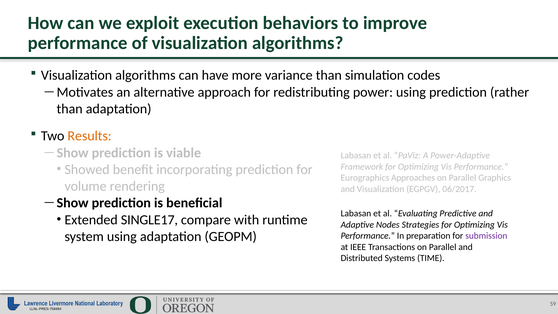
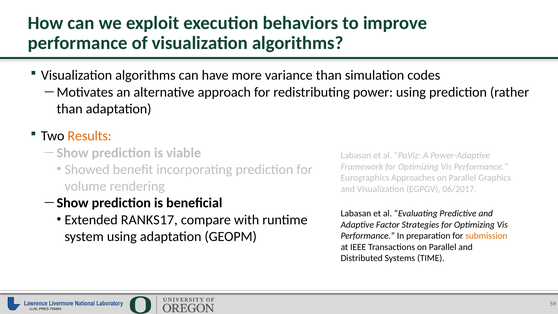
SINGLE17: SINGLE17 -> RANKS17
Nodes: Nodes -> Factor
submission colour: purple -> orange
